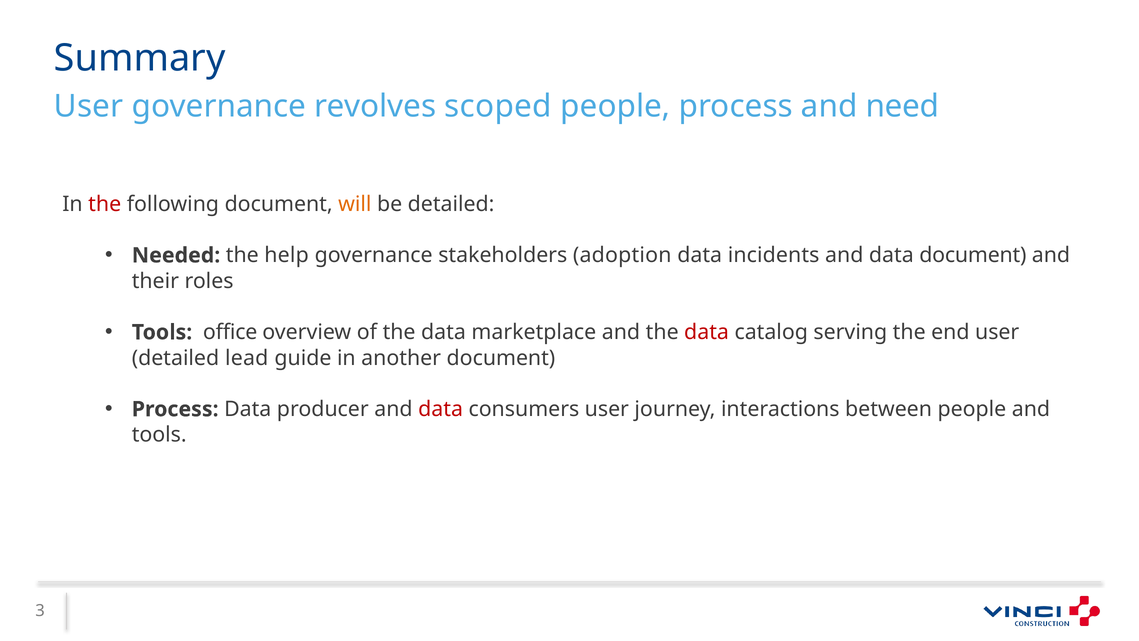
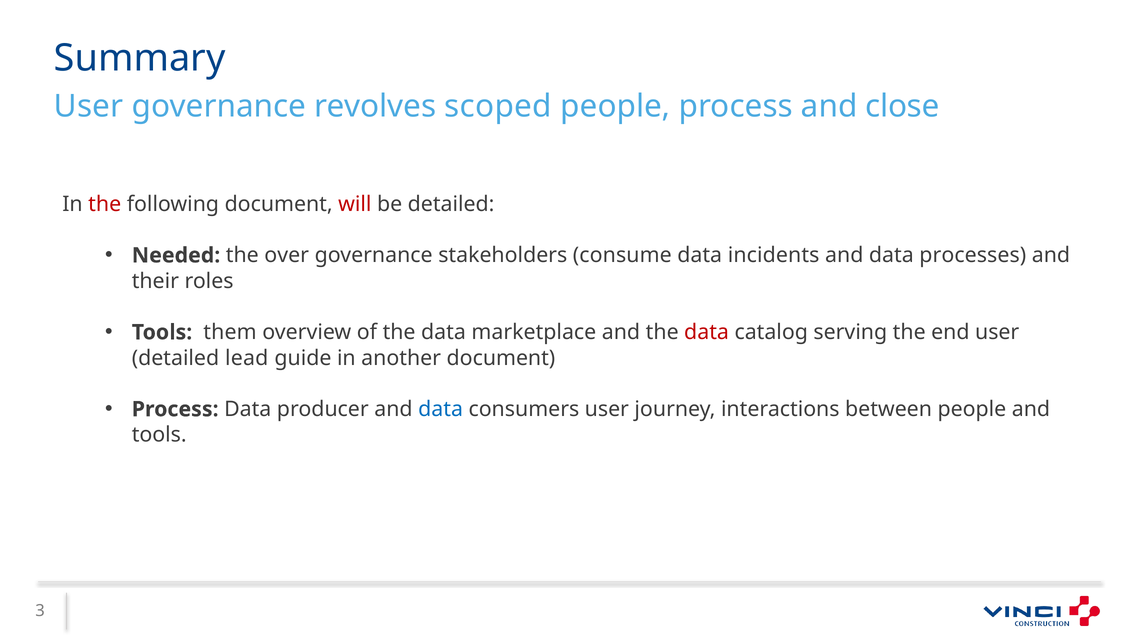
need: need -> close
will colour: orange -> red
help: help -> over
adoption: adoption -> consume
data document: document -> processes
office: office -> them
data at (441, 409) colour: red -> blue
